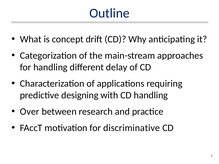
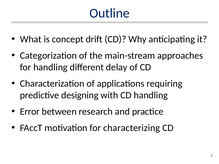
Over: Over -> Error
discriminative: discriminative -> characterizing
